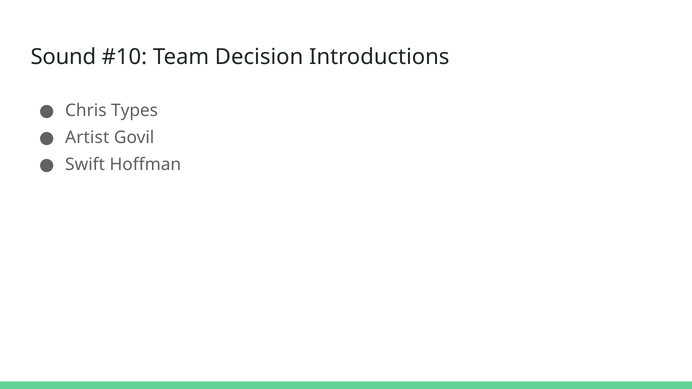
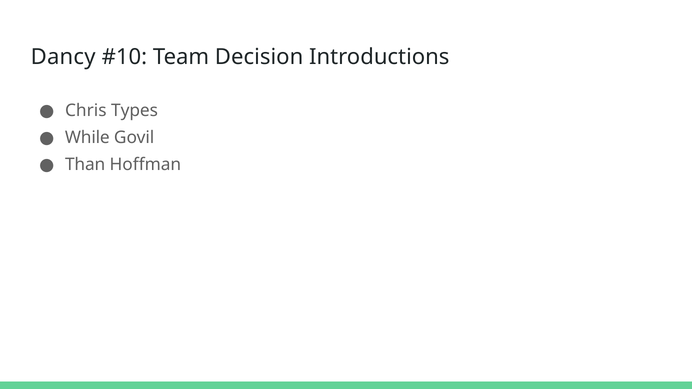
Sound: Sound -> Dancy
Artist: Artist -> While
Swift: Swift -> Than
